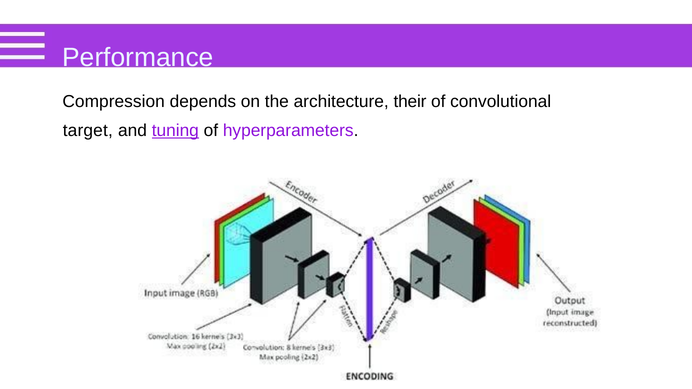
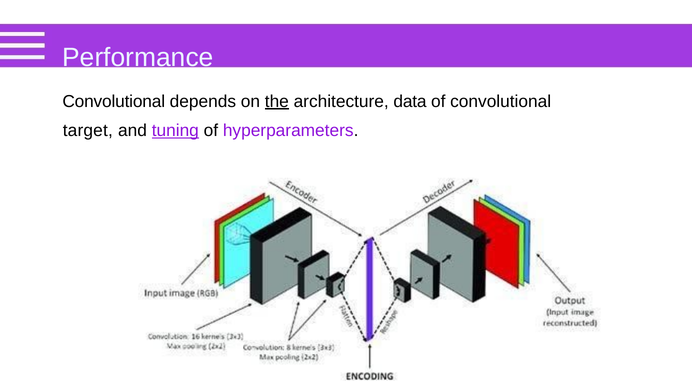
Compression at (114, 101): Compression -> Convolutional
the underline: none -> present
their: their -> data
